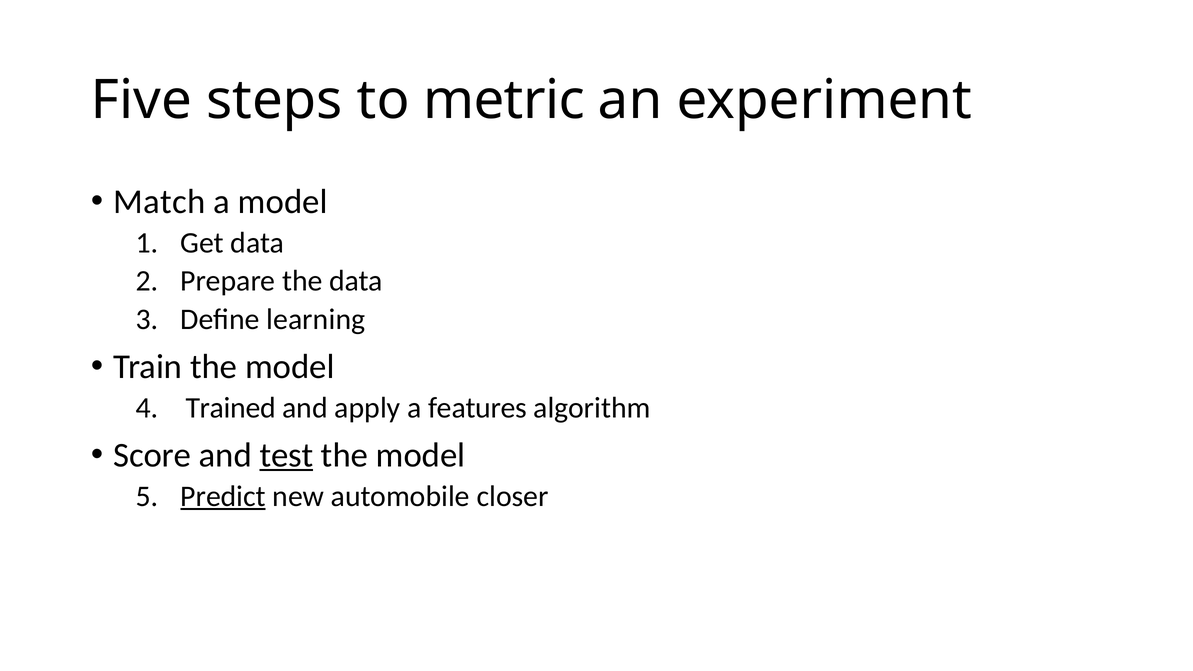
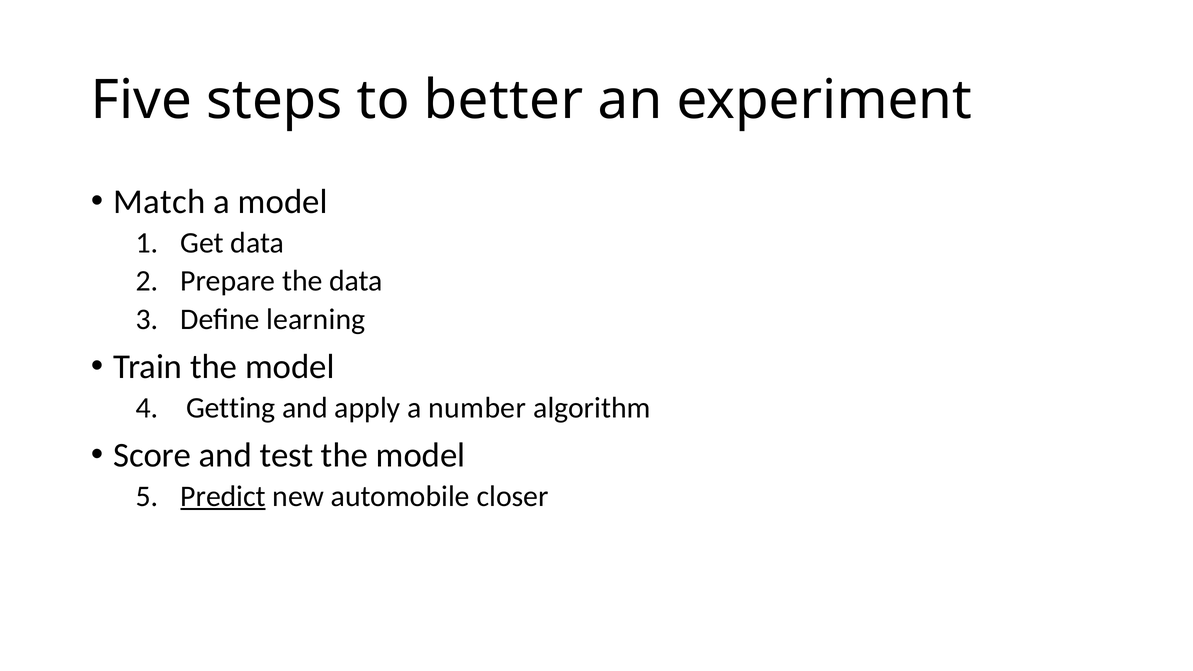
metric: metric -> better
Trained: Trained -> Getting
features: features -> number
test underline: present -> none
